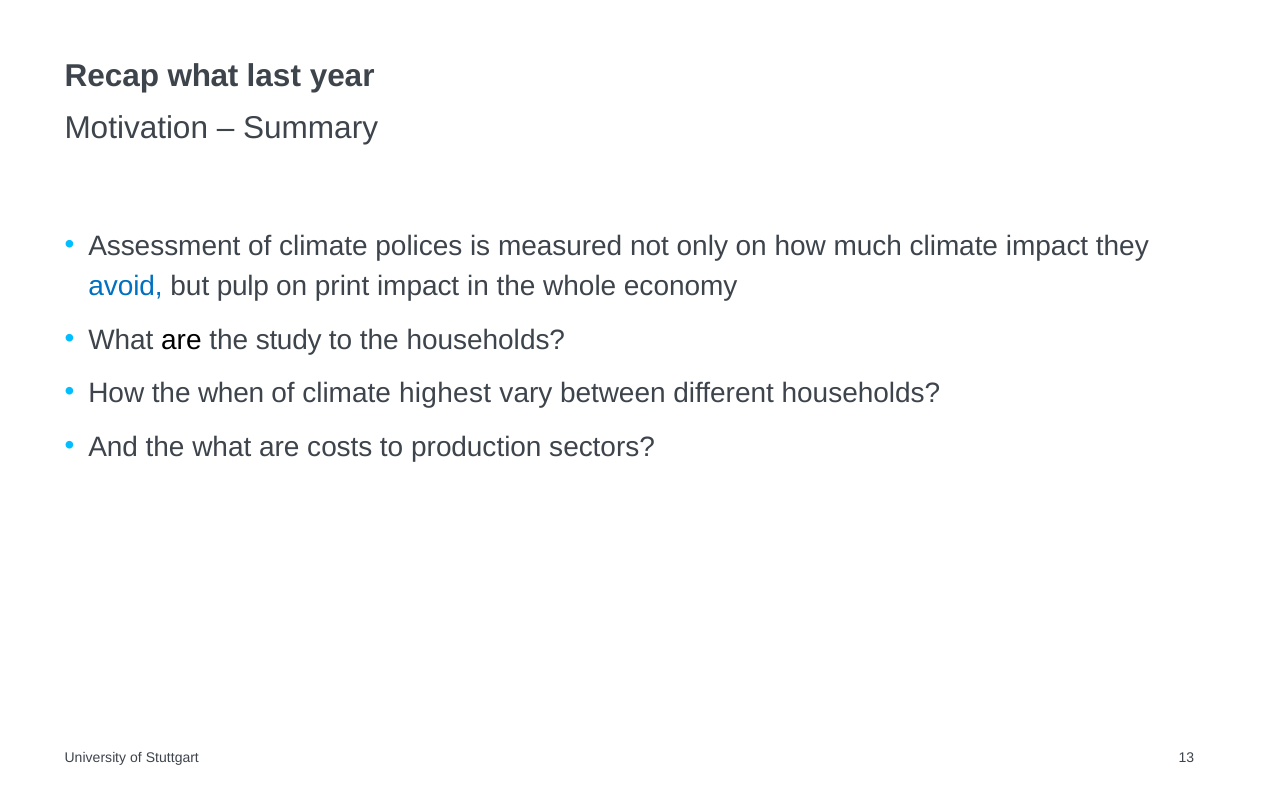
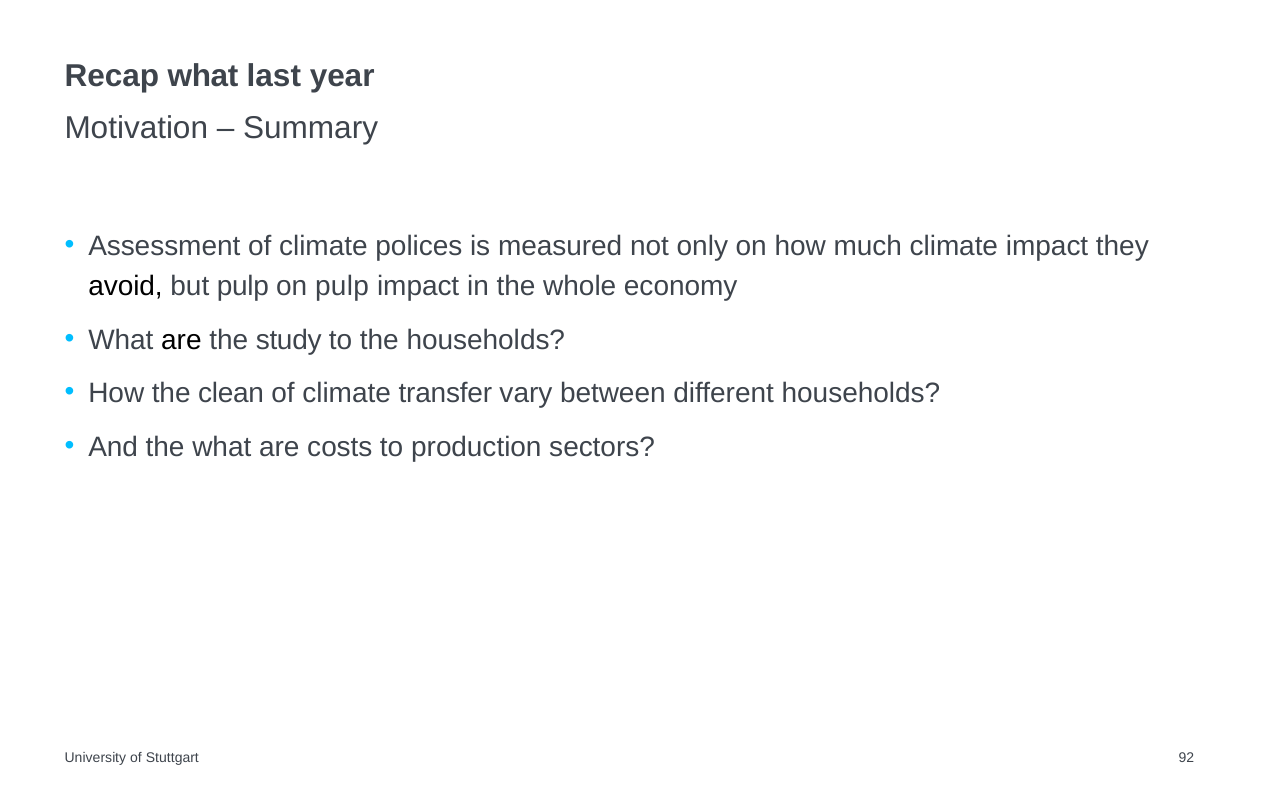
avoid colour: blue -> black
on print: print -> pulp
when: when -> clean
highest: highest -> transfer
13: 13 -> 92
